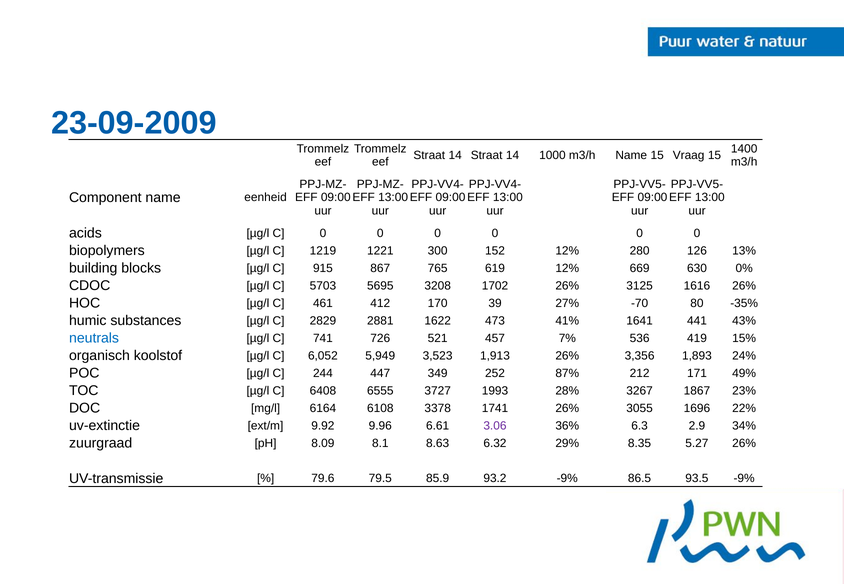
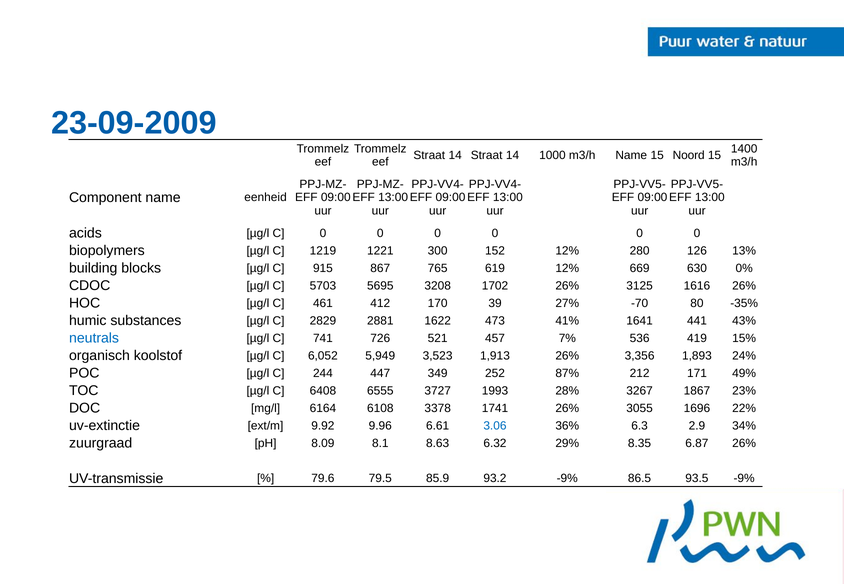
Vraag: Vraag -> Noord
3.06 colour: purple -> blue
5.27: 5.27 -> 6.87
